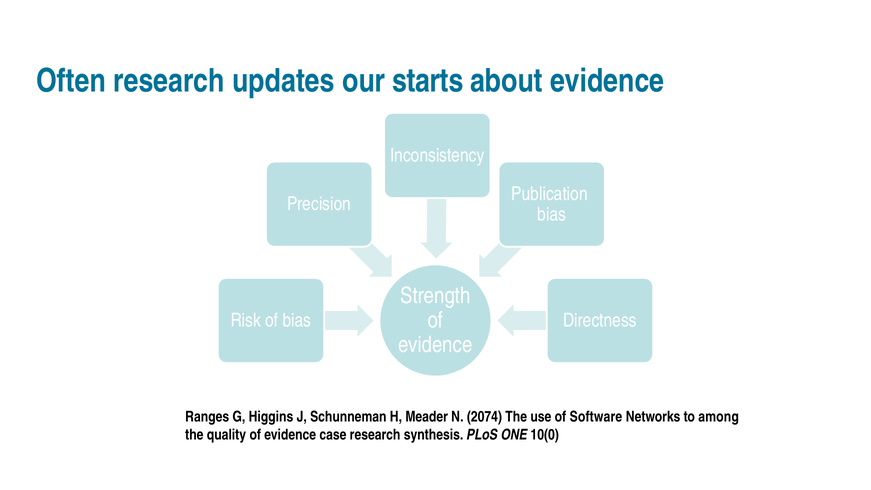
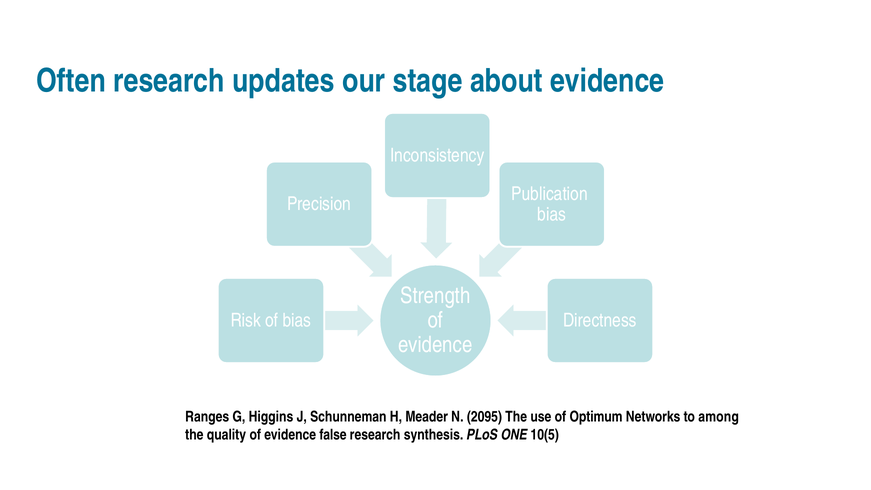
starts: starts -> stage
2074: 2074 -> 2095
Software: Software -> Optimum
case: case -> false
10(0: 10(0 -> 10(5
